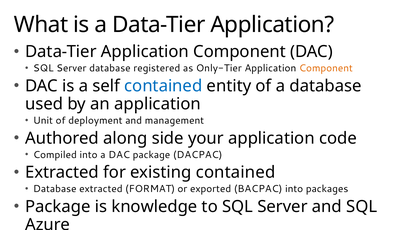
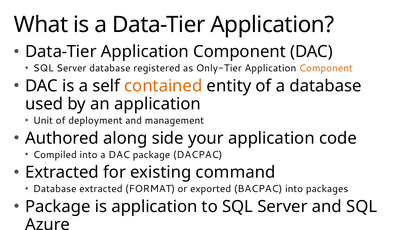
contained at (163, 86) colour: blue -> orange
existing contained: contained -> command
is knowledge: knowledge -> application
